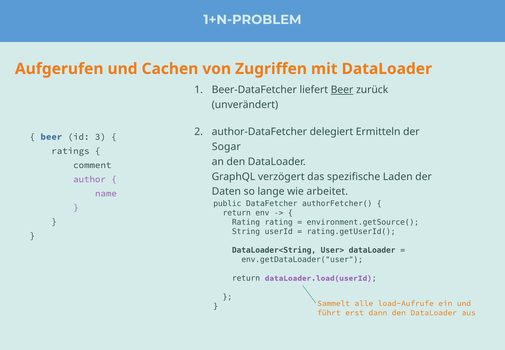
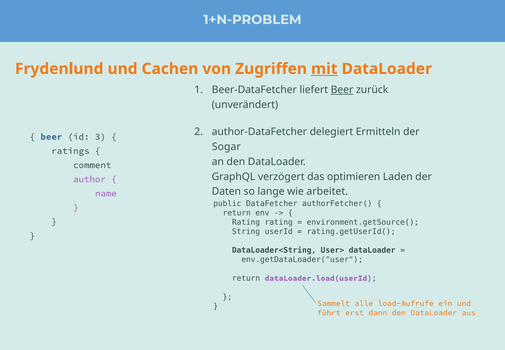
Aufgerufen: Aufgerufen -> Frydenlund
mit underline: none -> present
spezifische: spezifische -> optimieren
